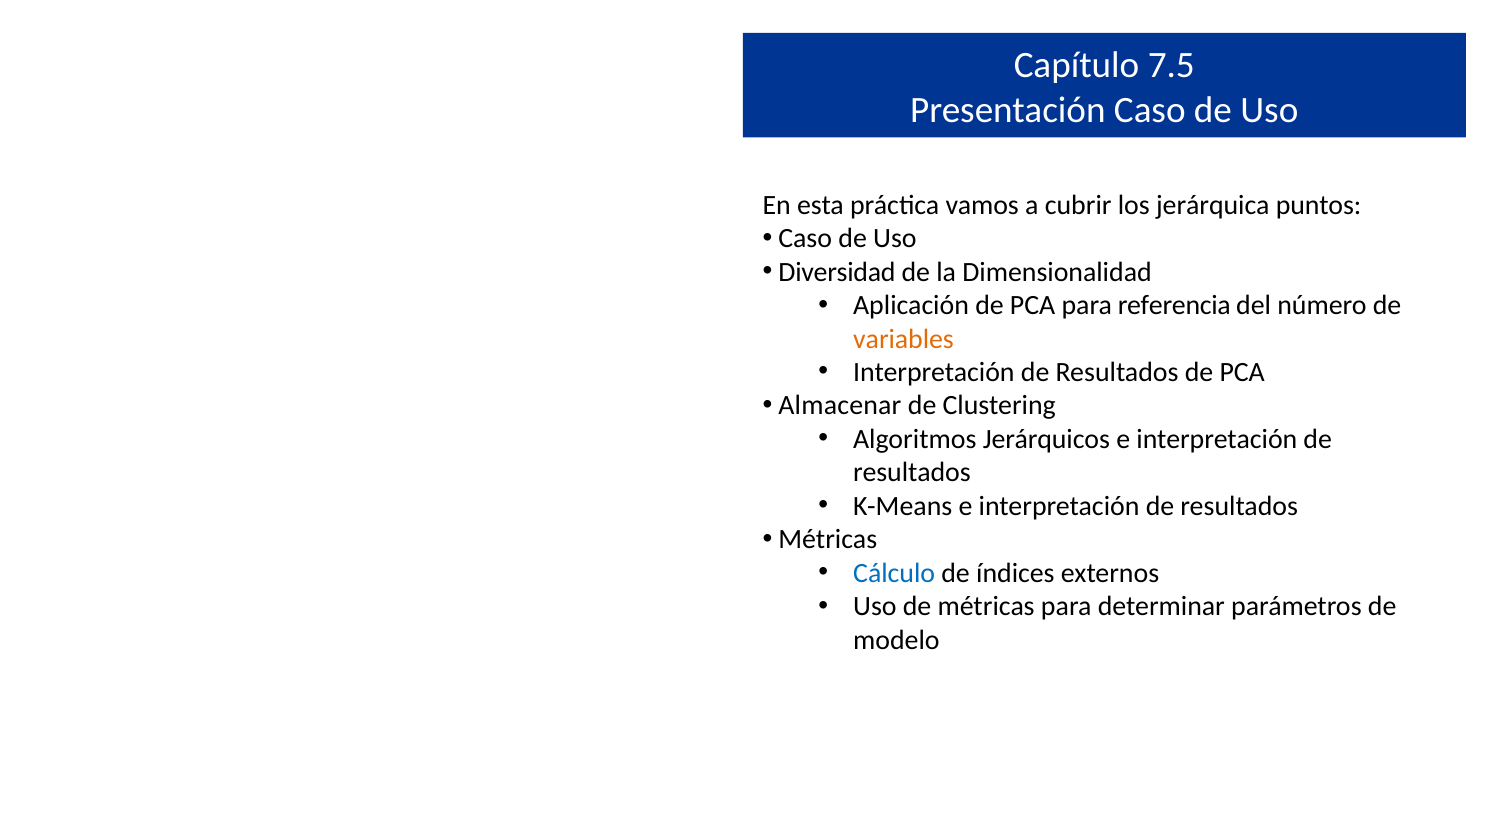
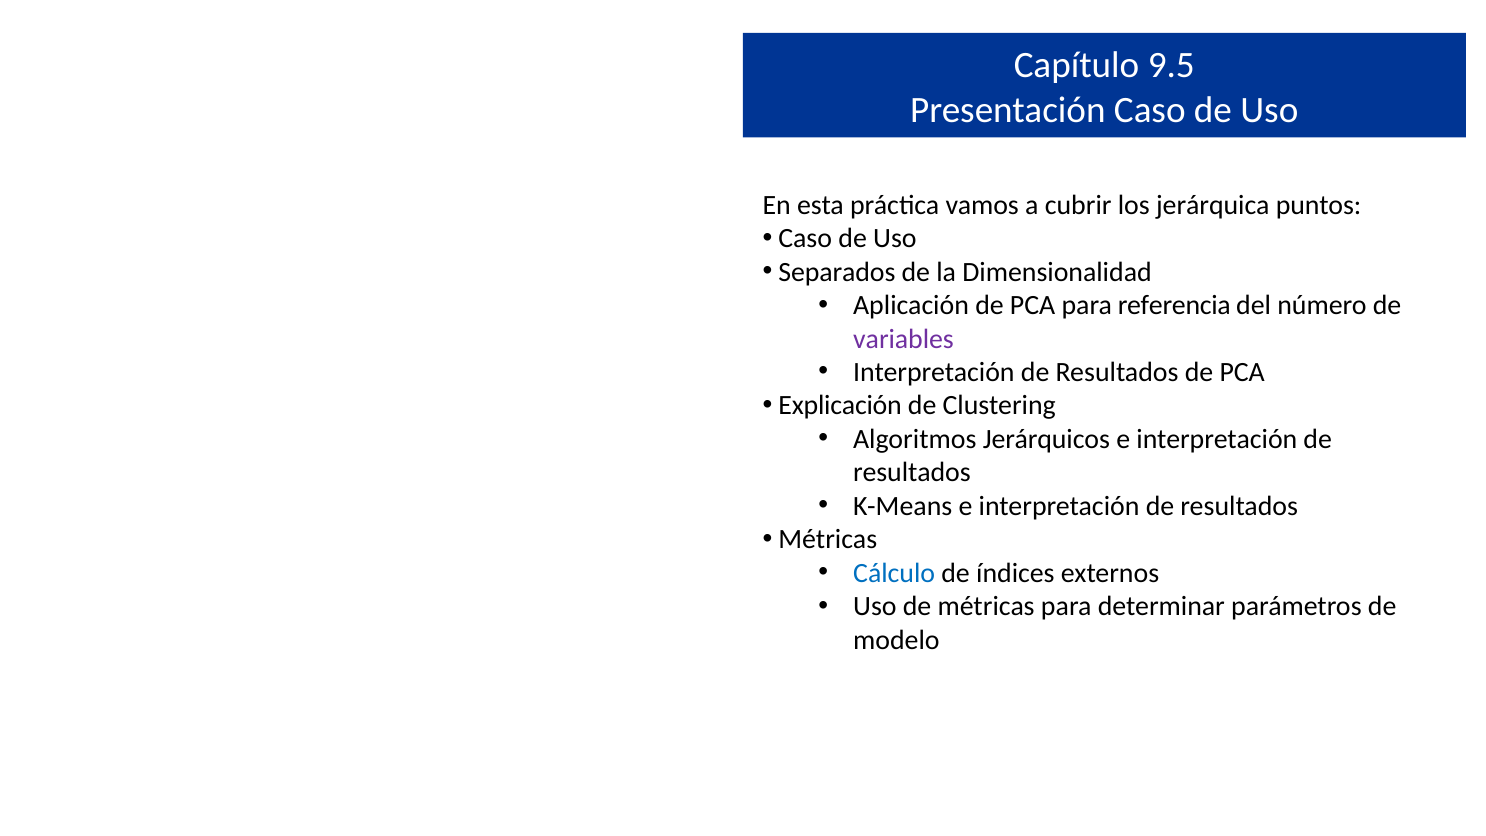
7.5: 7.5 -> 9.5
Diversidad: Diversidad -> Separados
variables colour: orange -> purple
Almacenar: Almacenar -> Explicación
